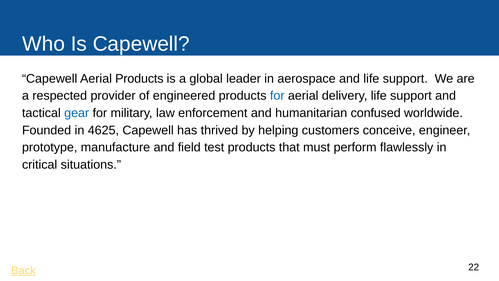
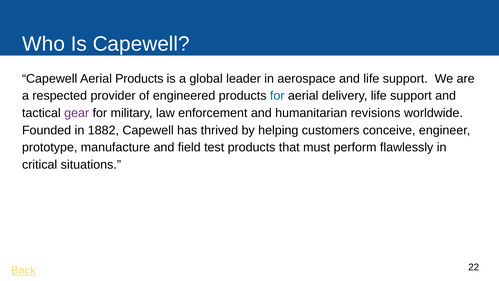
gear colour: blue -> purple
confused: confused -> revisions
4625: 4625 -> 1882
